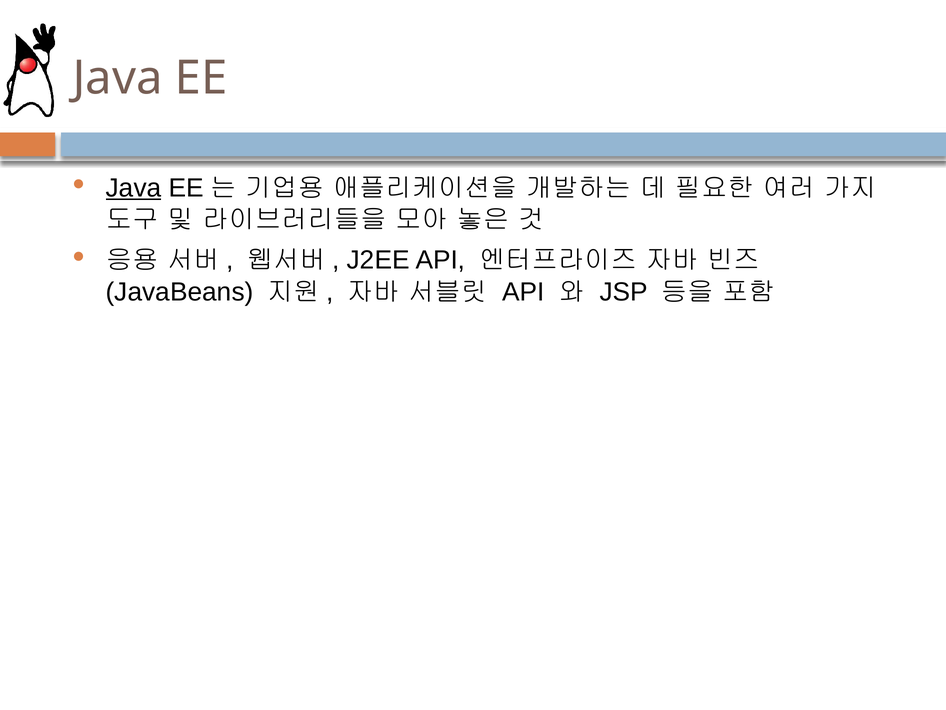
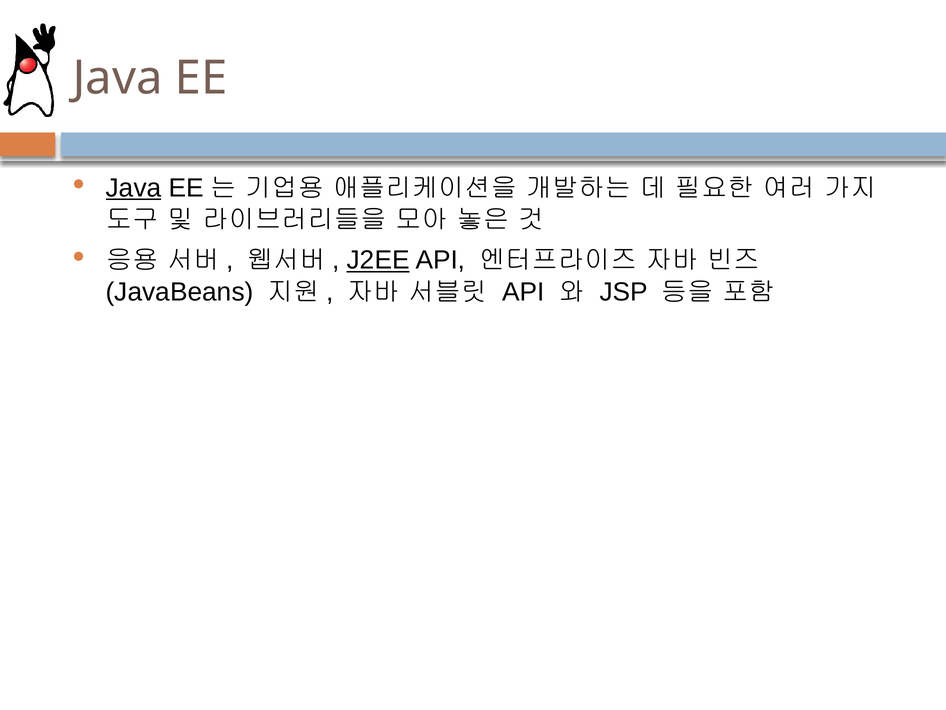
J2EE underline: none -> present
